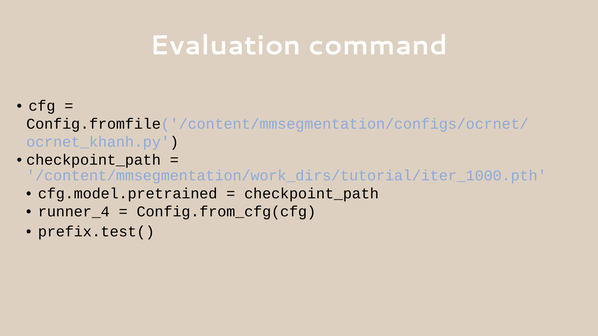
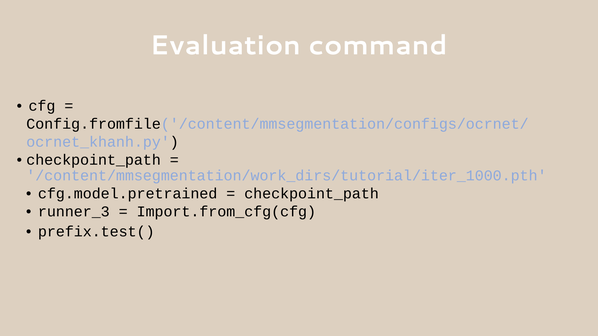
runner_4: runner_4 -> runner_3
Config.from_cfg(cfg: Config.from_cfg(cfg -> Import.from_cfg(cfg
